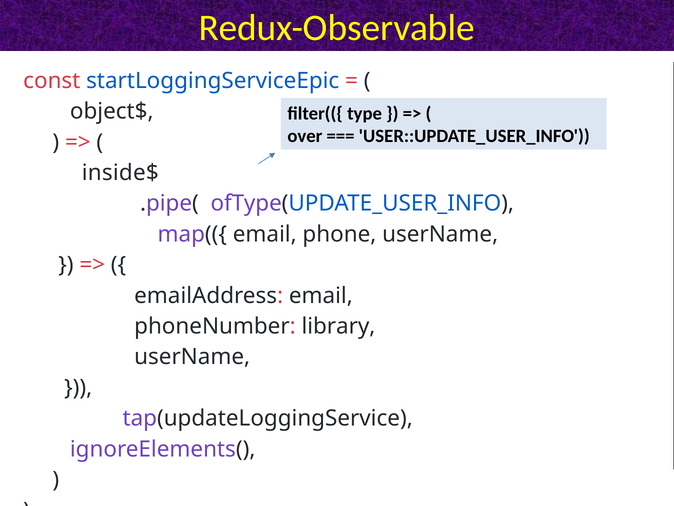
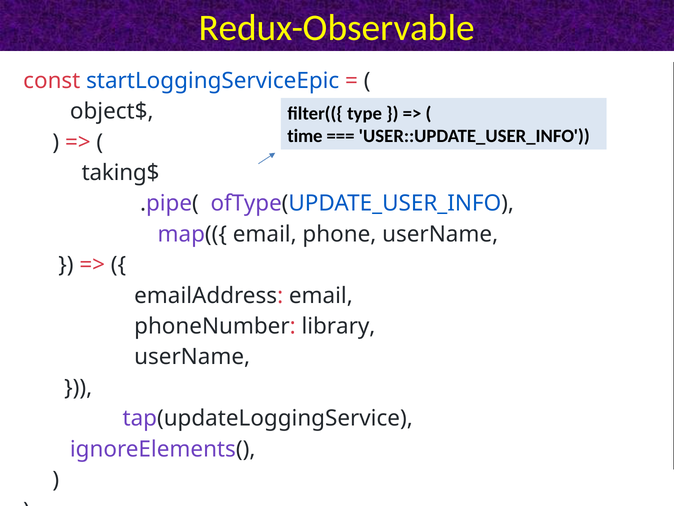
over: over -> time
inside$: inside$ -> taking$
